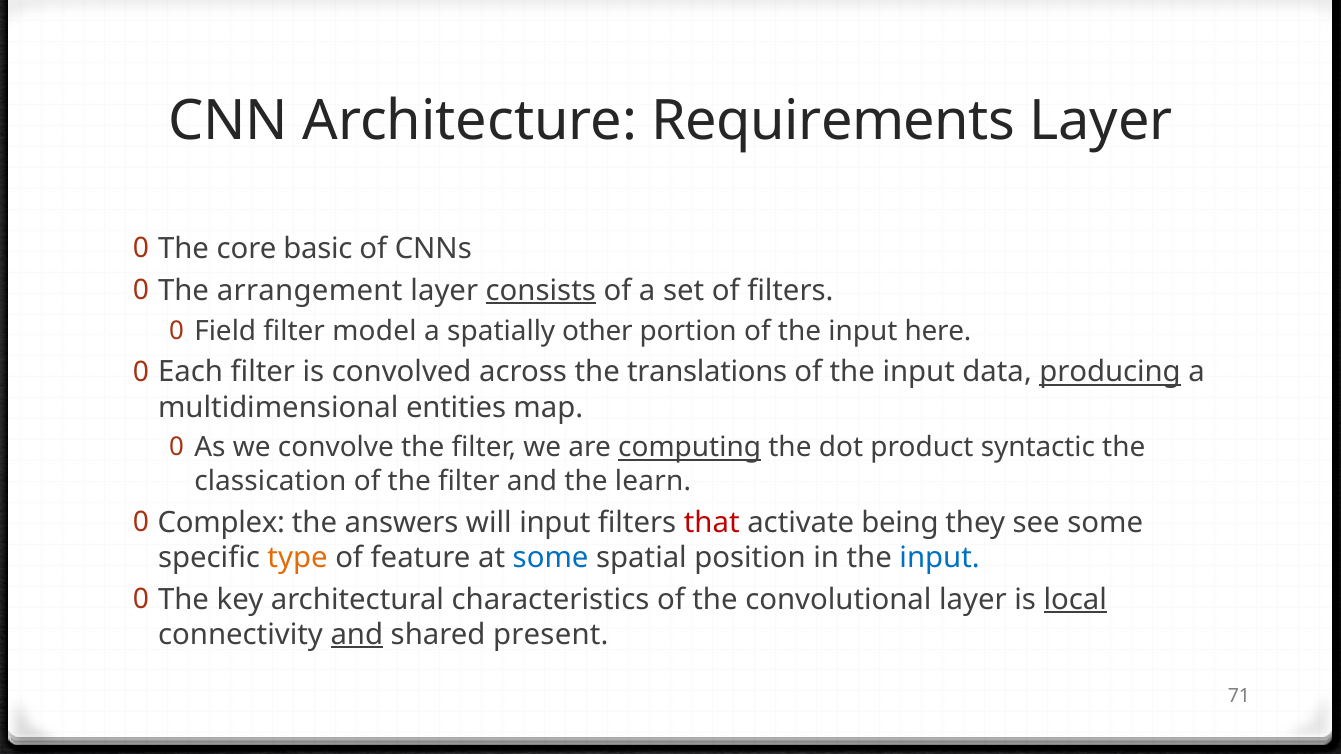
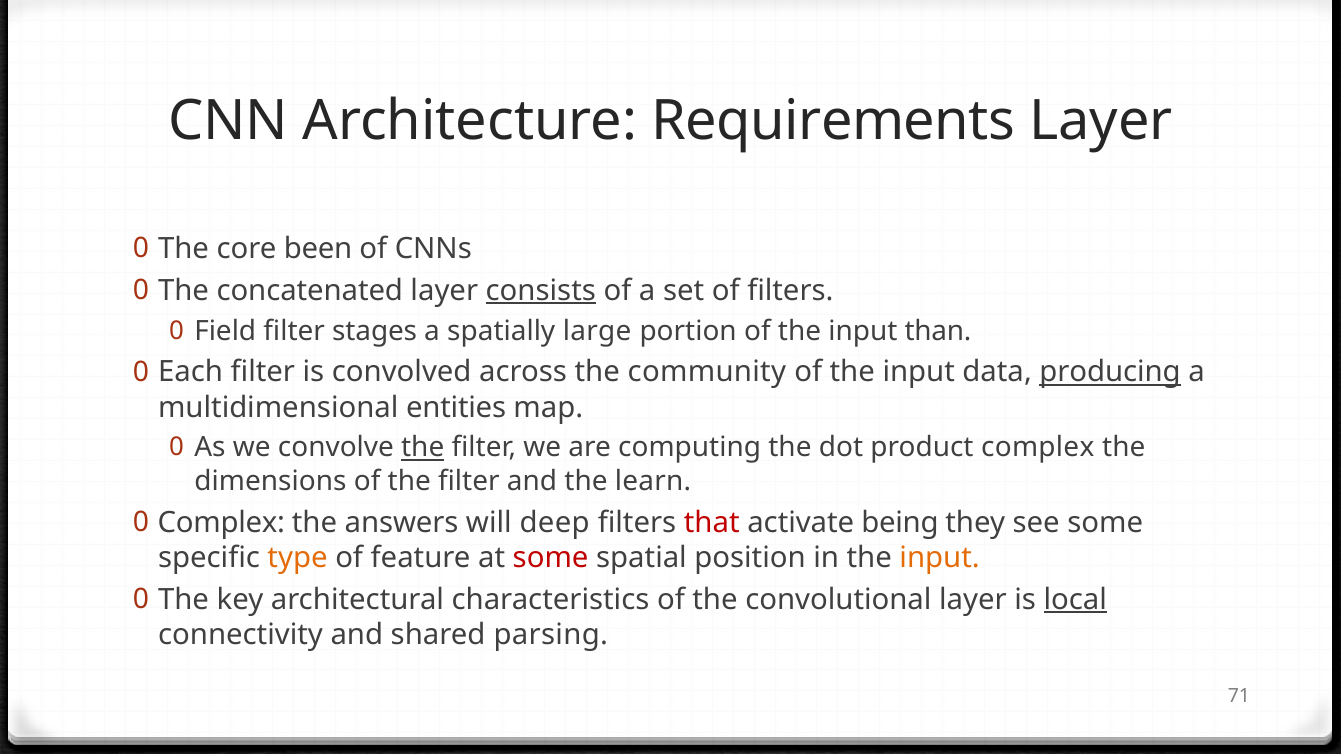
basic: basic -> been
arrangement: arrangement -> concatenated
model: model -> stages
other: other -> large
here: here -> than
translations: translations -> community
the at (423, 448) underline: none -> present
computing underline: present -> none
product syntactic: syntactic -> complex
classication: classication -> dimensions
will input: input -> deep
some at (551, 558) colour: blue -> red
input at (940, 558) colour: blue -> orange
and at (357, 635) underline: present -> none
present: present -> parsing
